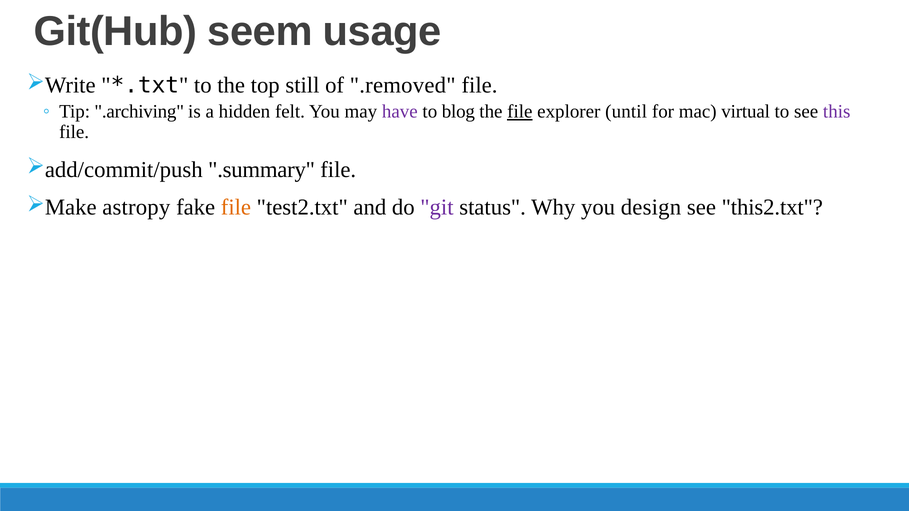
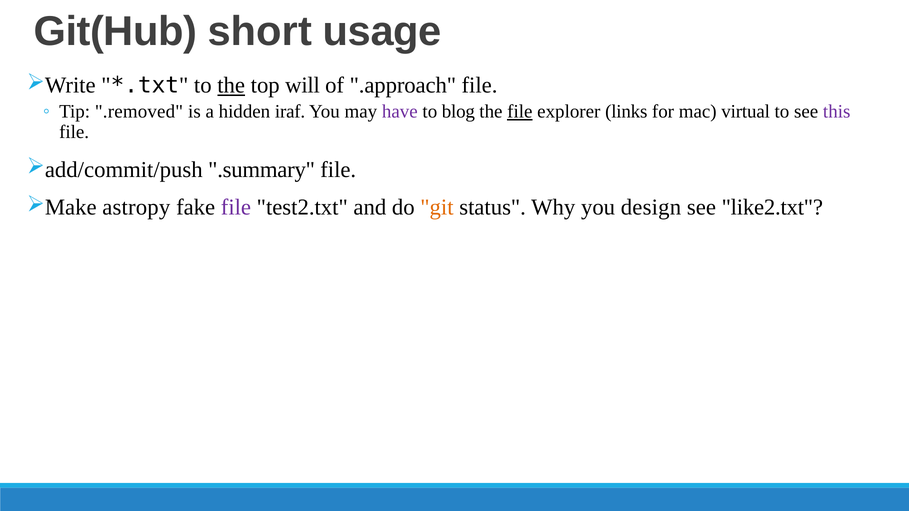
seem: seem -> short
the at (231, 85) underline: none -> present
still: still -> will
.removed: .removed -> .approach
.archiving: .archiving -> .removed
felt: felt -> iraf
until: until -> links
file at (236, 208) colour: orange -> purple
git colour: purple -> orange
this2.txt: this2.txt -> like2.txt
